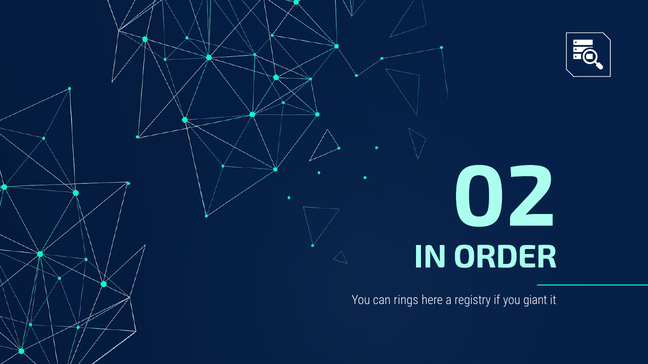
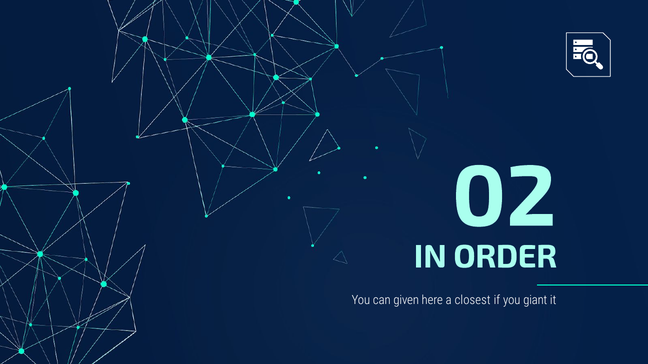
rings: rings -> given
registry: registry -> closest
